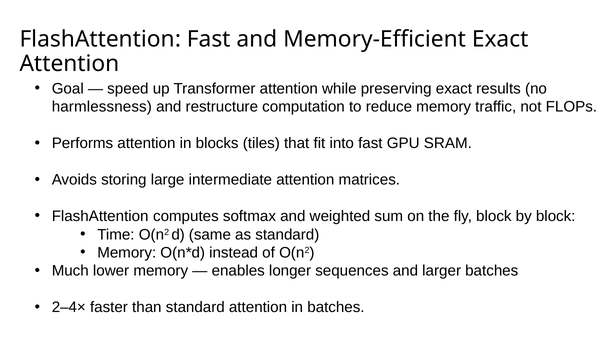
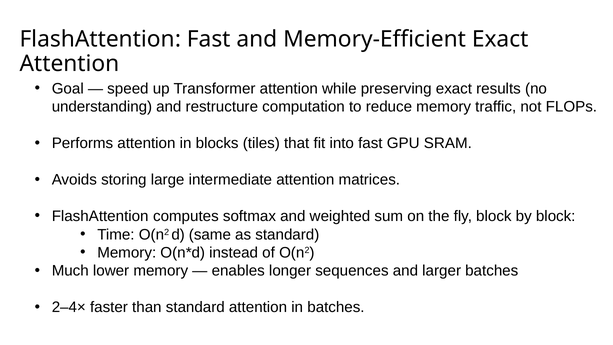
harmlessness: harmlessness -> understanding
